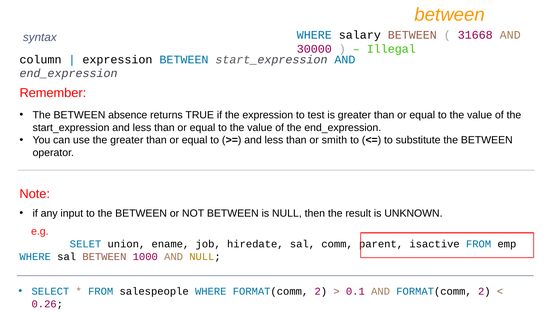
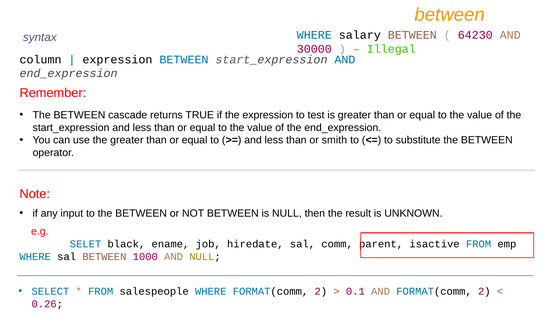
31668: 31668 -> 64230
absence: absence -> cascade
union: union -> black
